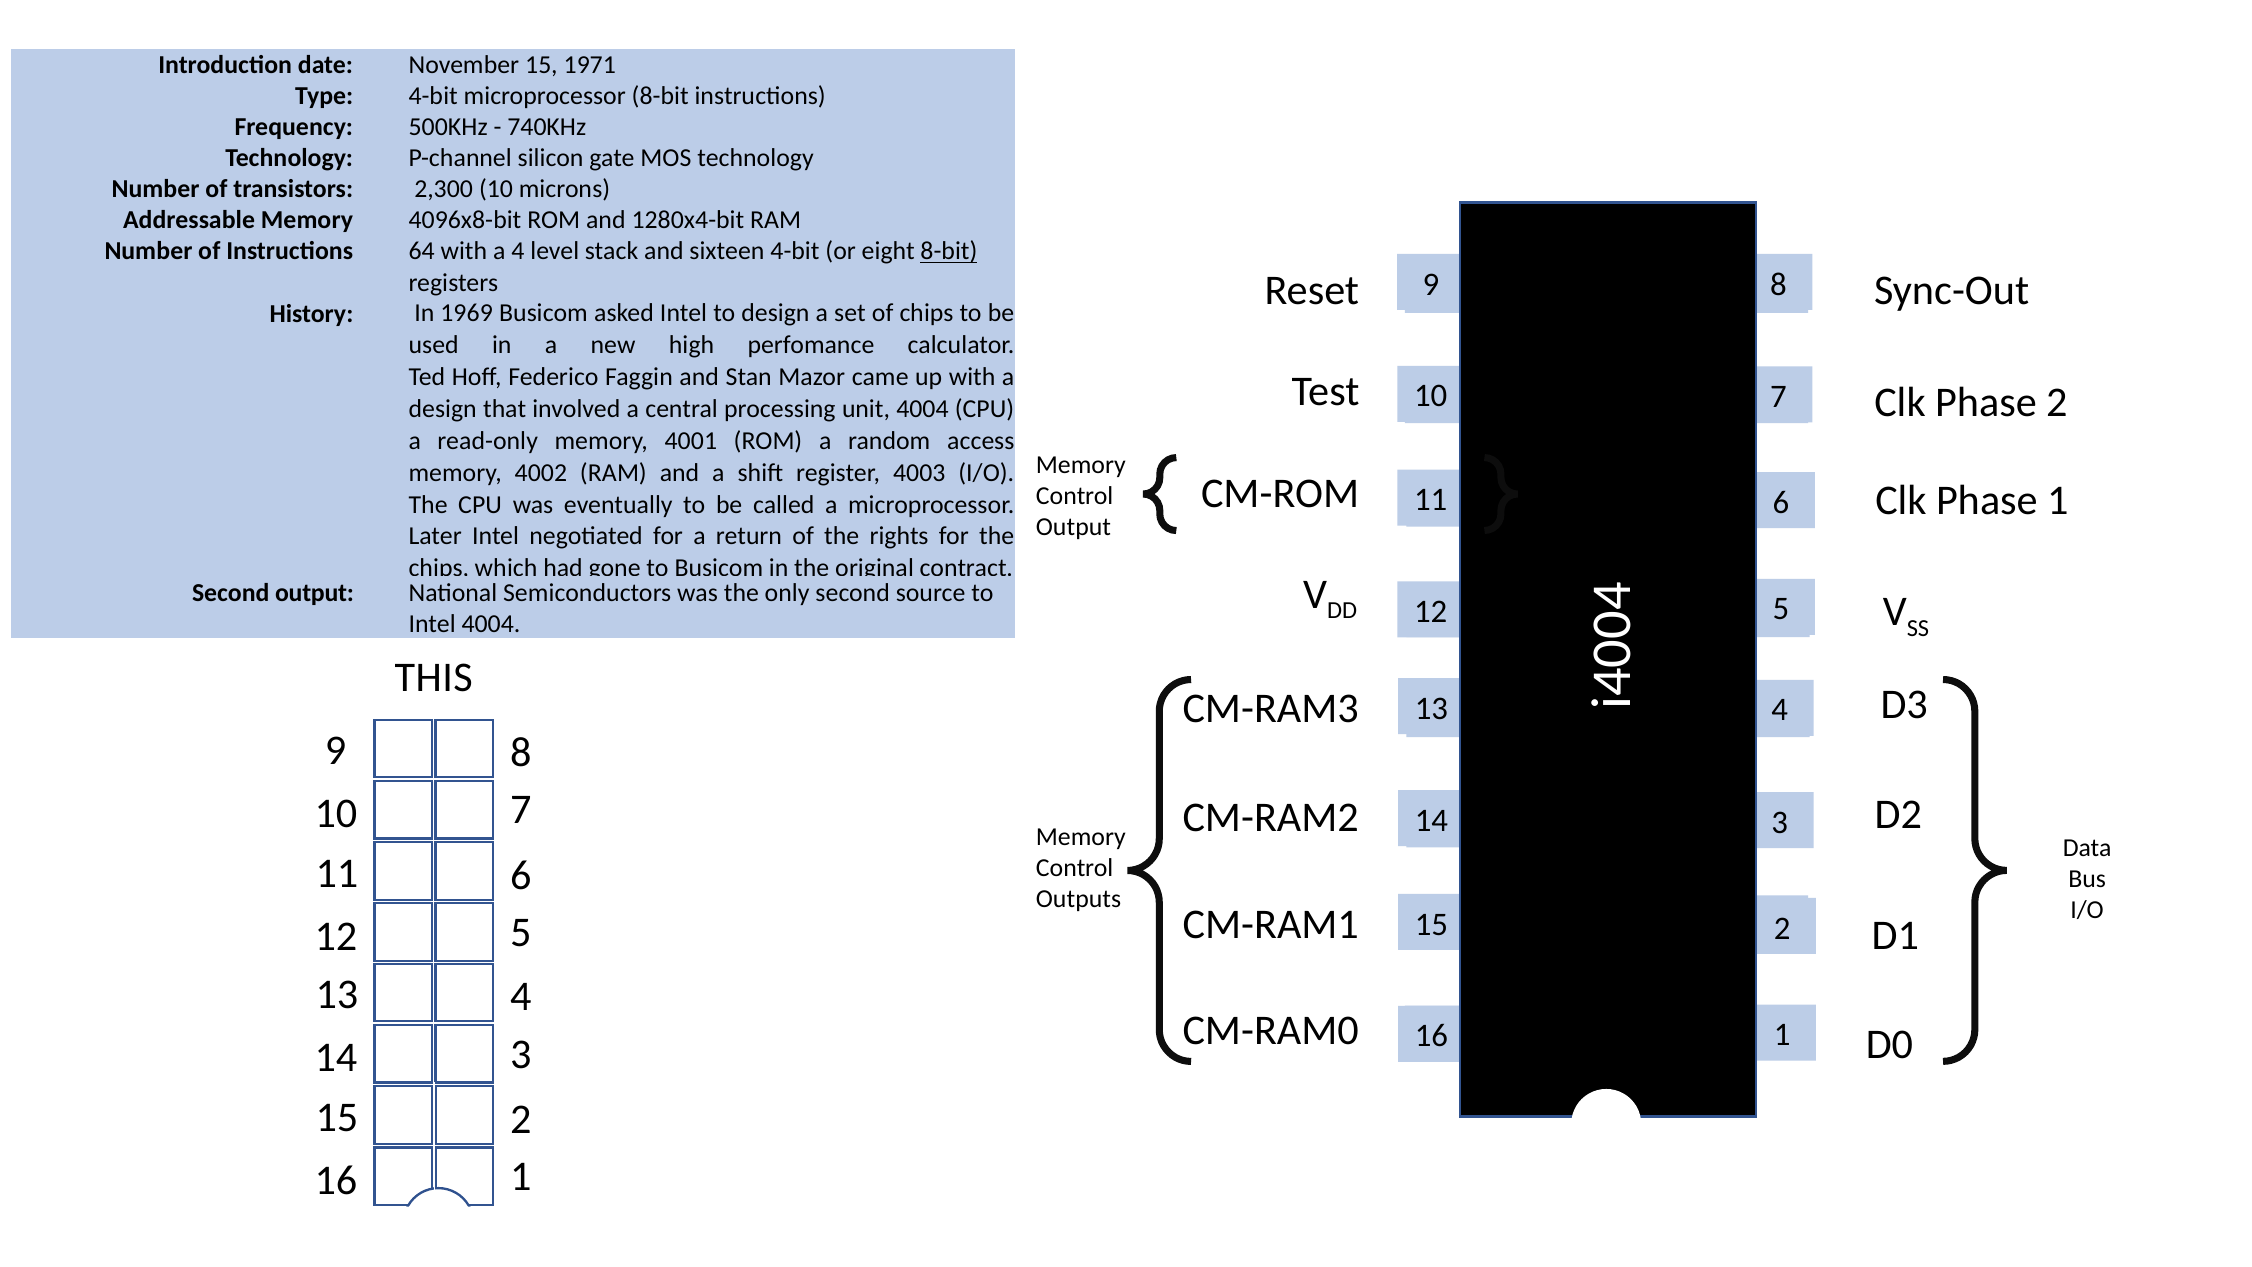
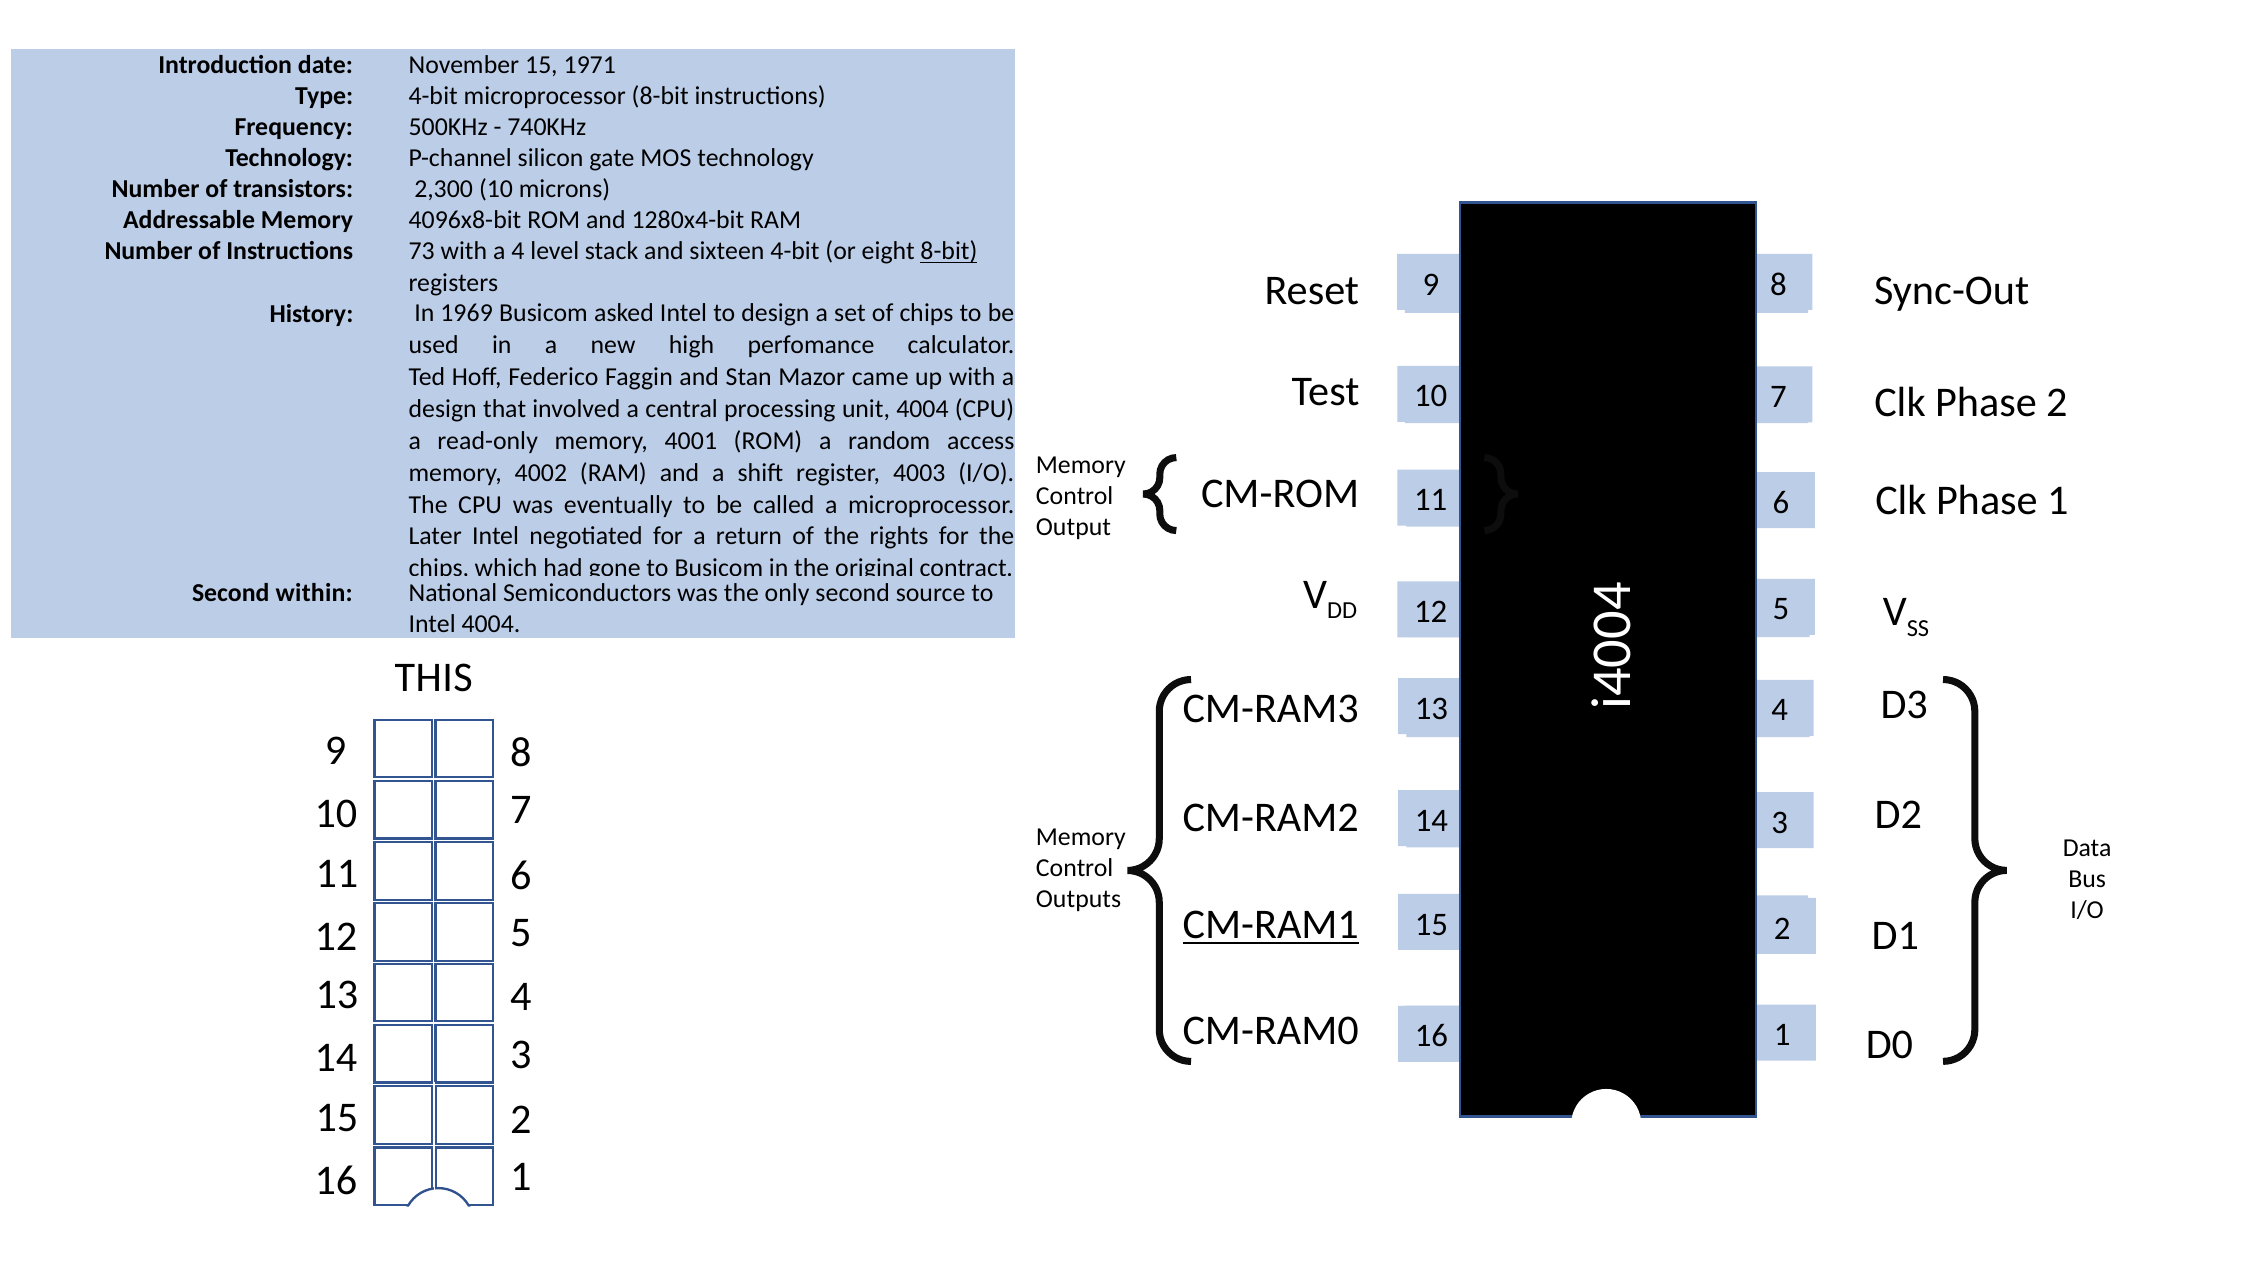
64: 64 -> 73
Second output: output -> within
CM-RAM1 underline: none -> present
